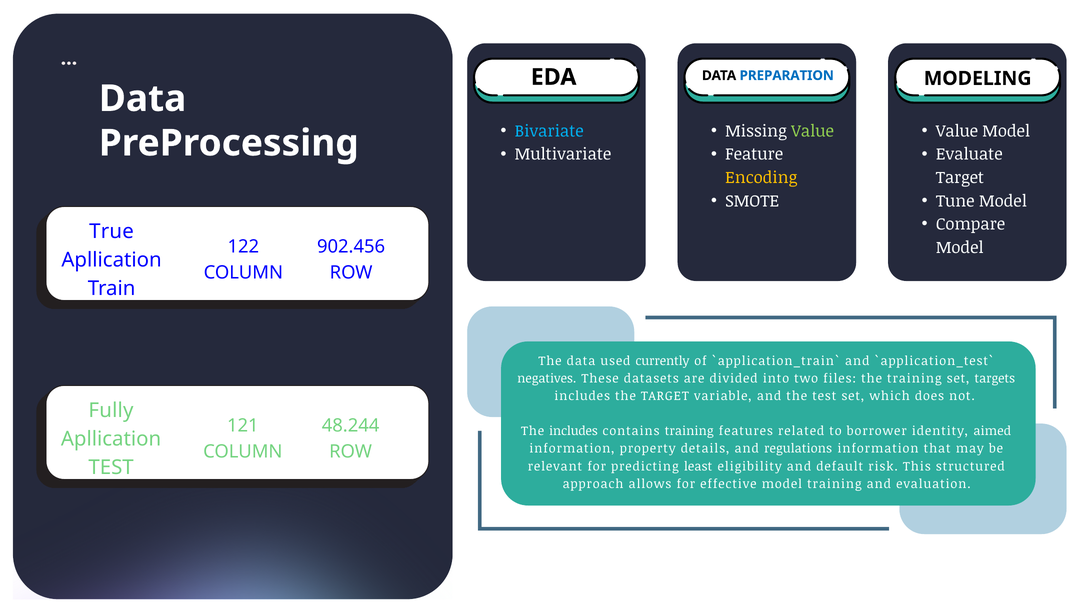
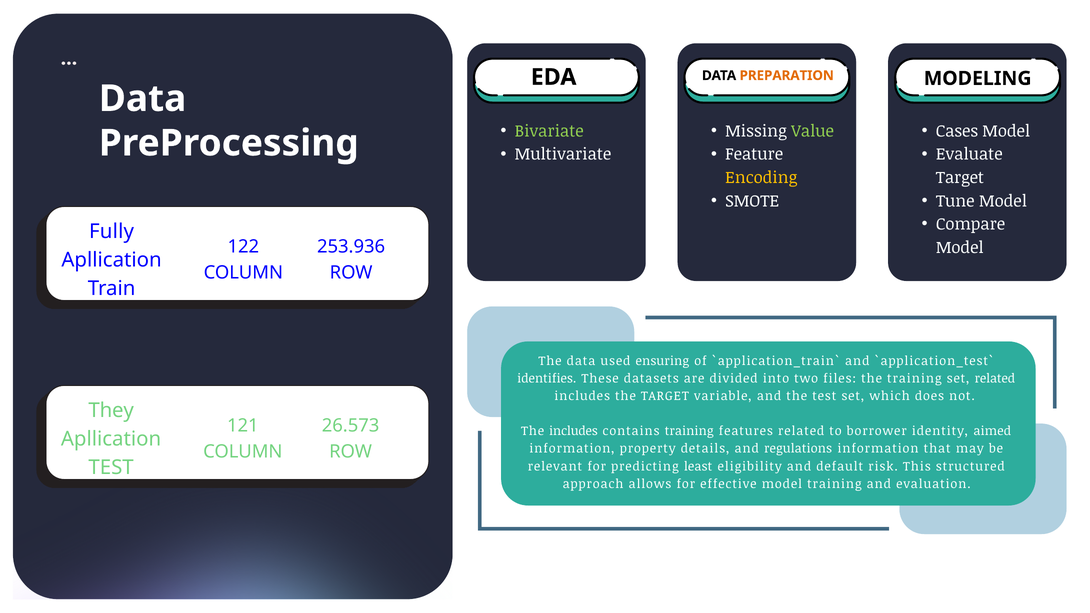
PREPARATION colour: blue -> orange
Bivariate colour: light blue -> light green
Value at (957, 131): Value -> Cases
True: True -> Fully
902.456: 902.456 -> 253.936
currently: currently -> ensuring
negatives: negatives -> identifies
set targets: targets -> related
Fully: Fully -> They
48.244: 48.244 -> 26.573
